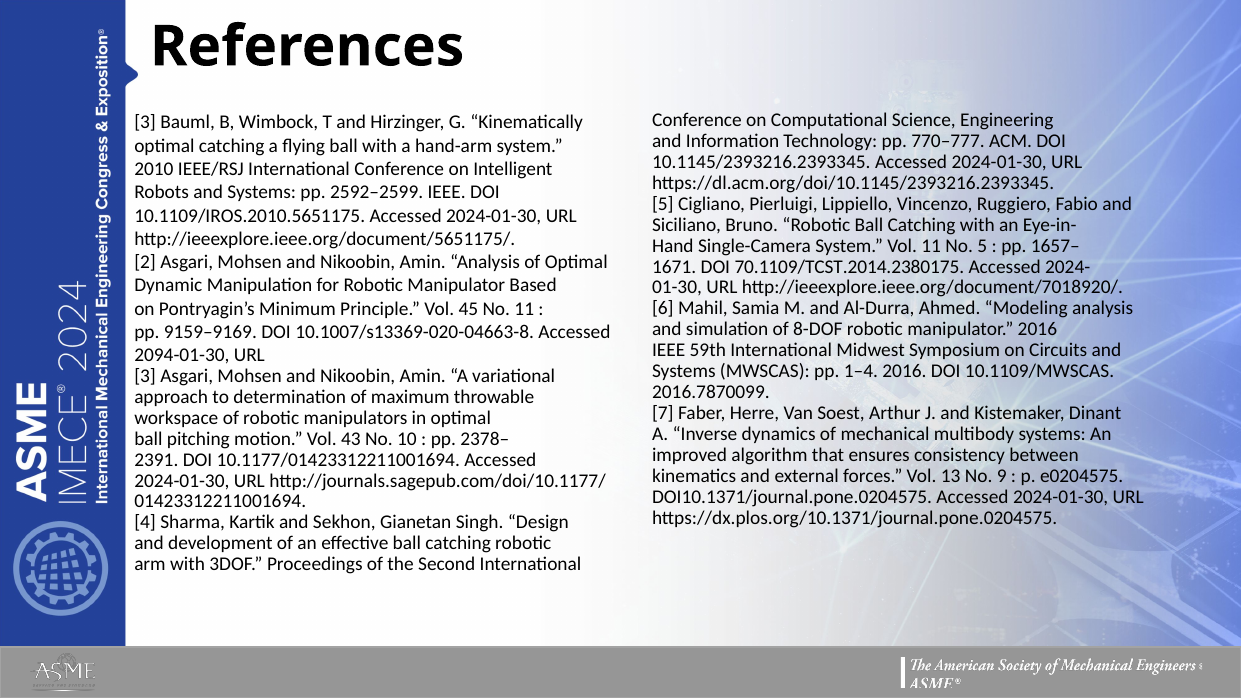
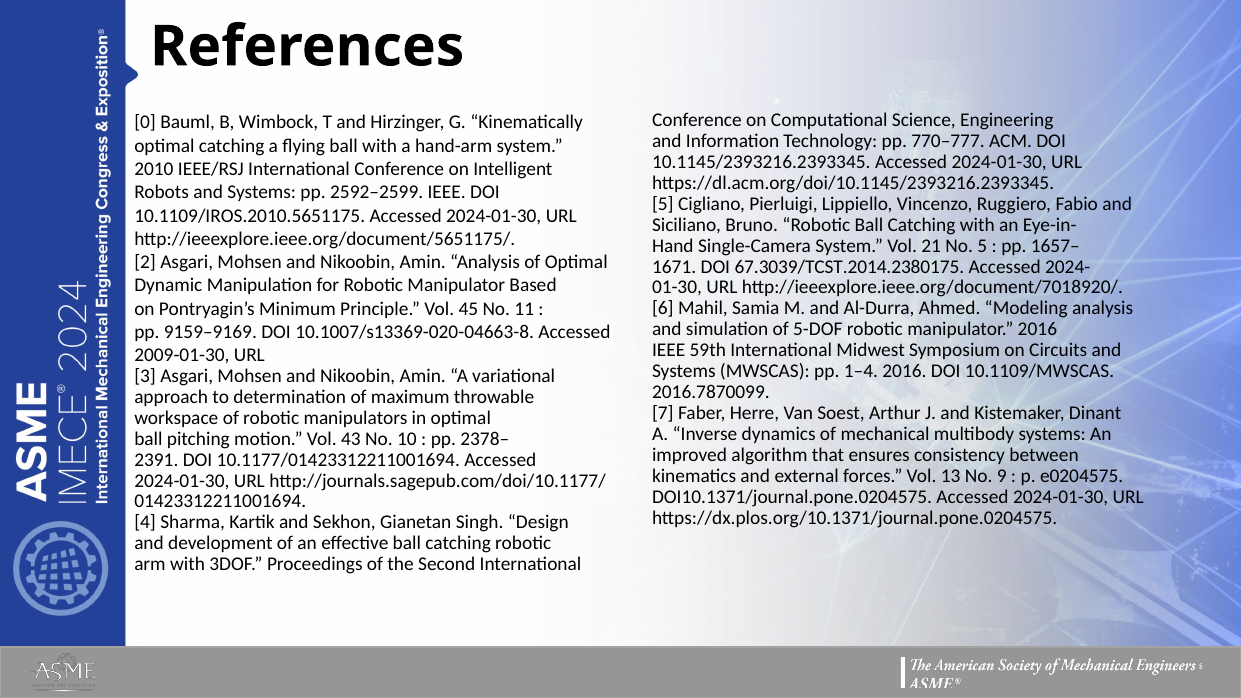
3 at (145, 123): 3 -> 0
Vol 11: 11 -> 21
70.1109/TCST.2014.2380175: 70.1109/TCST.2014.2380175 -> 67.3039/TCST.2014.2380175
8-DOF: 8-DOF -> 5-DOF
2094-01-30: 2094-01-30 -> 2009-01-30
